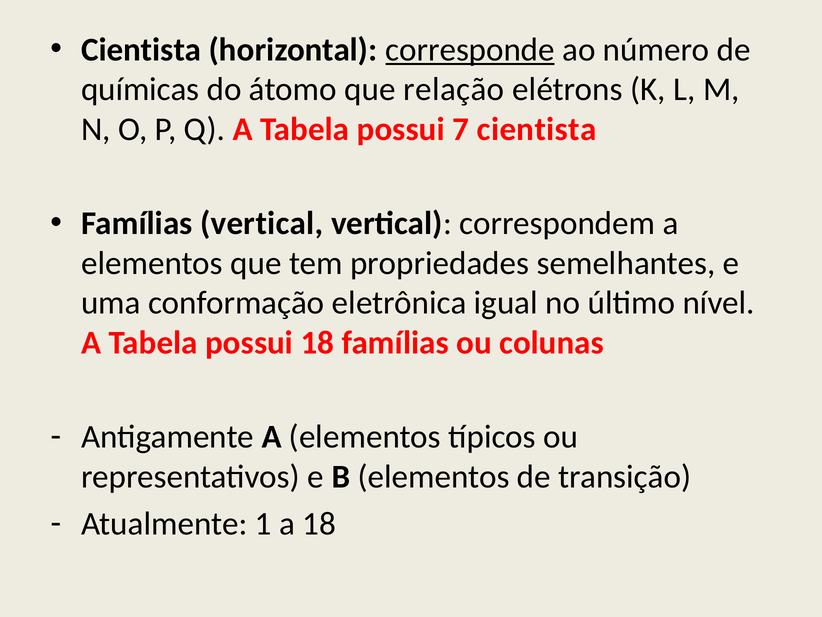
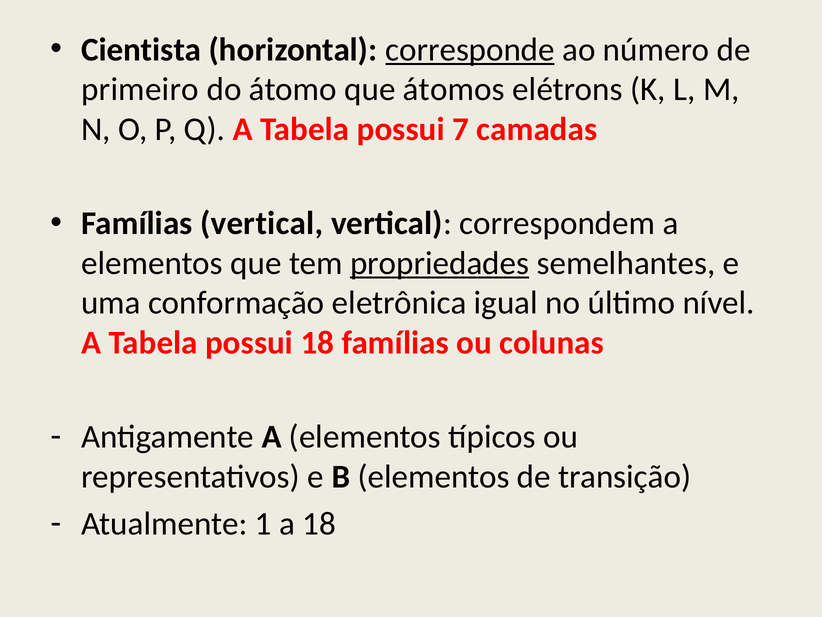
químicas: químicas -> primeiro
relação: relação -> átomos
7 cientista: cientista -> camadas
propriedades underline: none -> present
